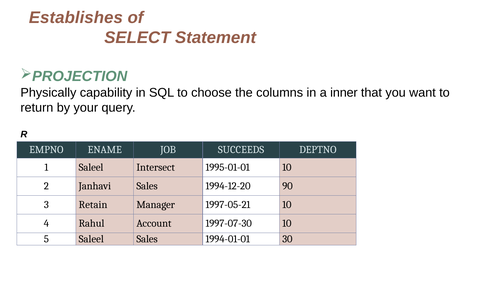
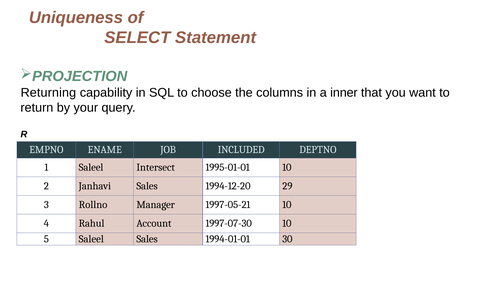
Establishes: Establishes -> Uniqueness
Physically: Physically -> Returning
SUCCEEDS: SUCCEEDS -> INCLUDED
90: 90 -> 29
Retain: Retain -> Rollno
